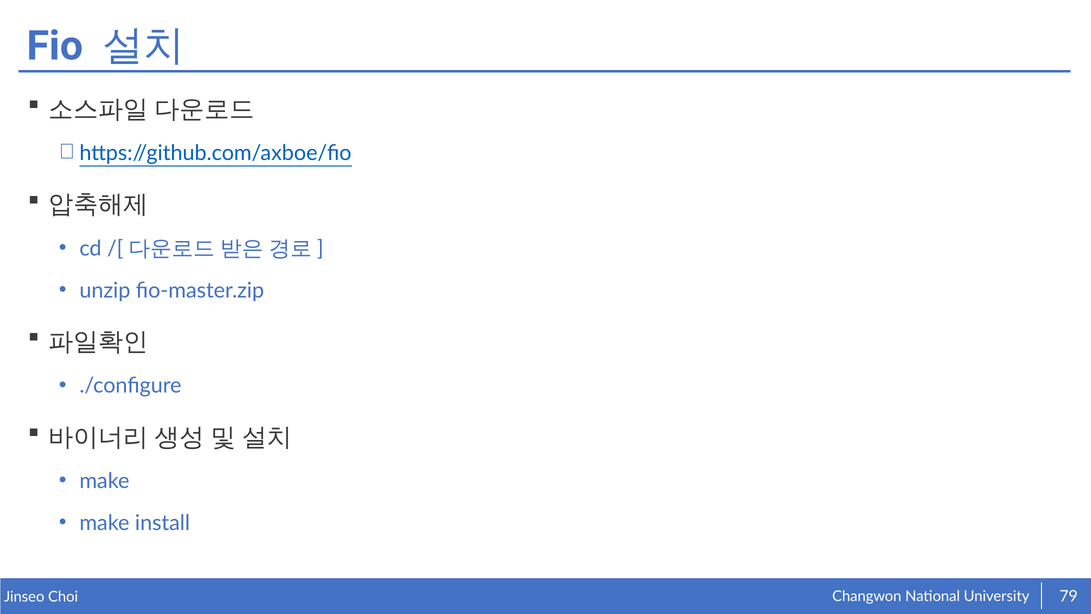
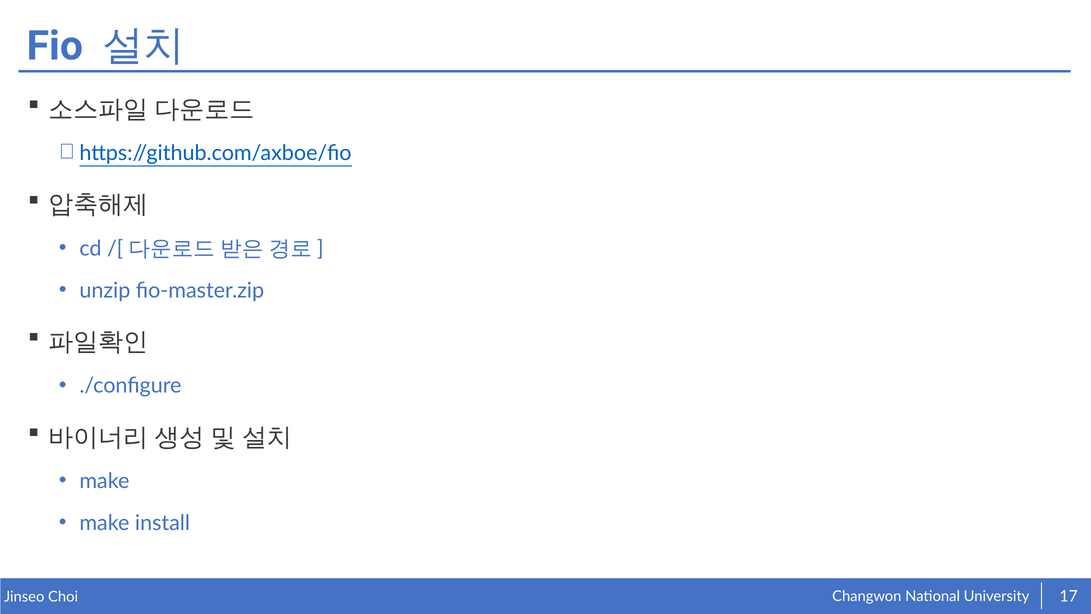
79: 79 -> 17
